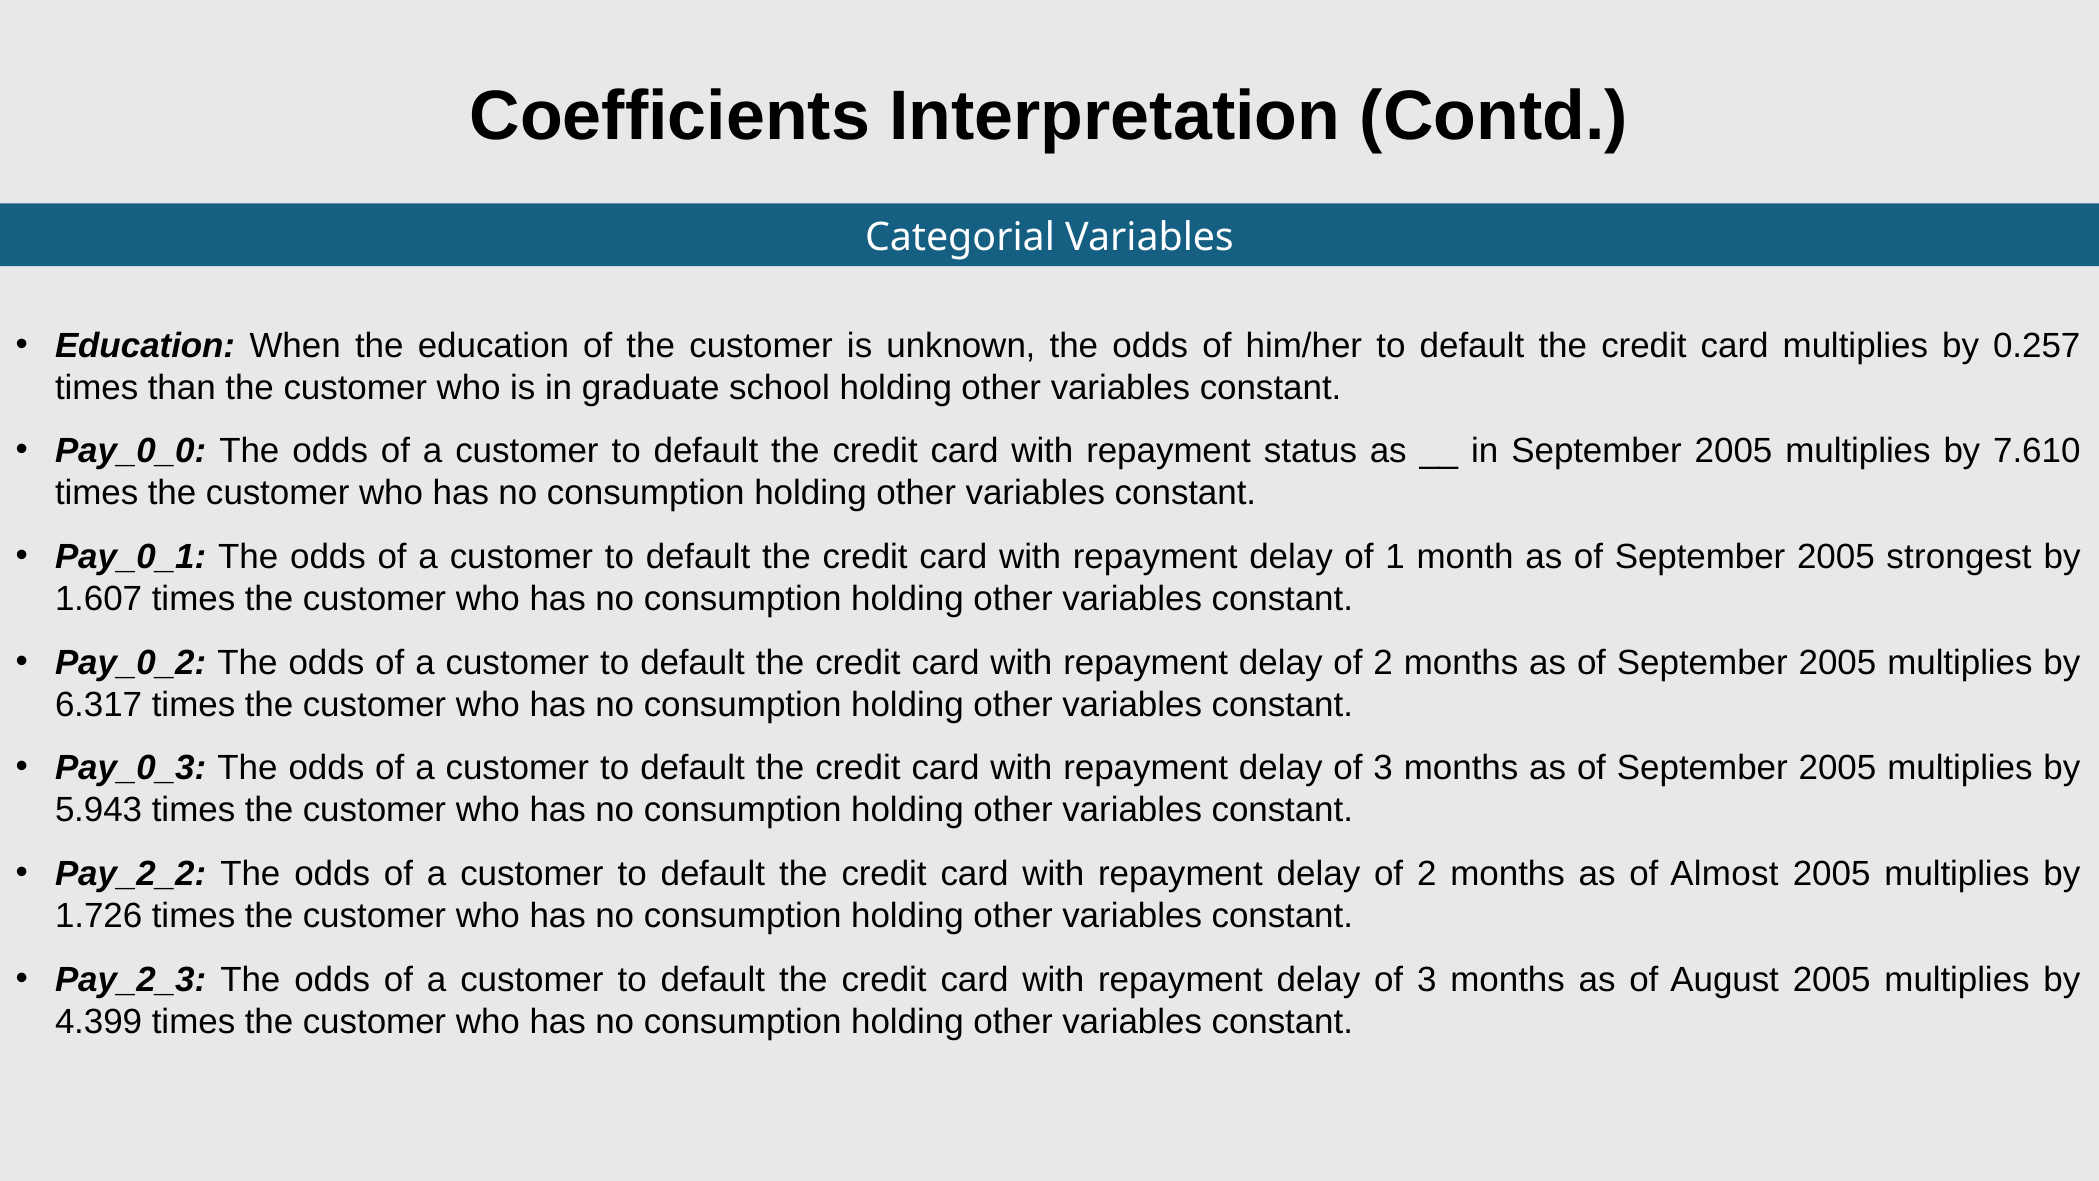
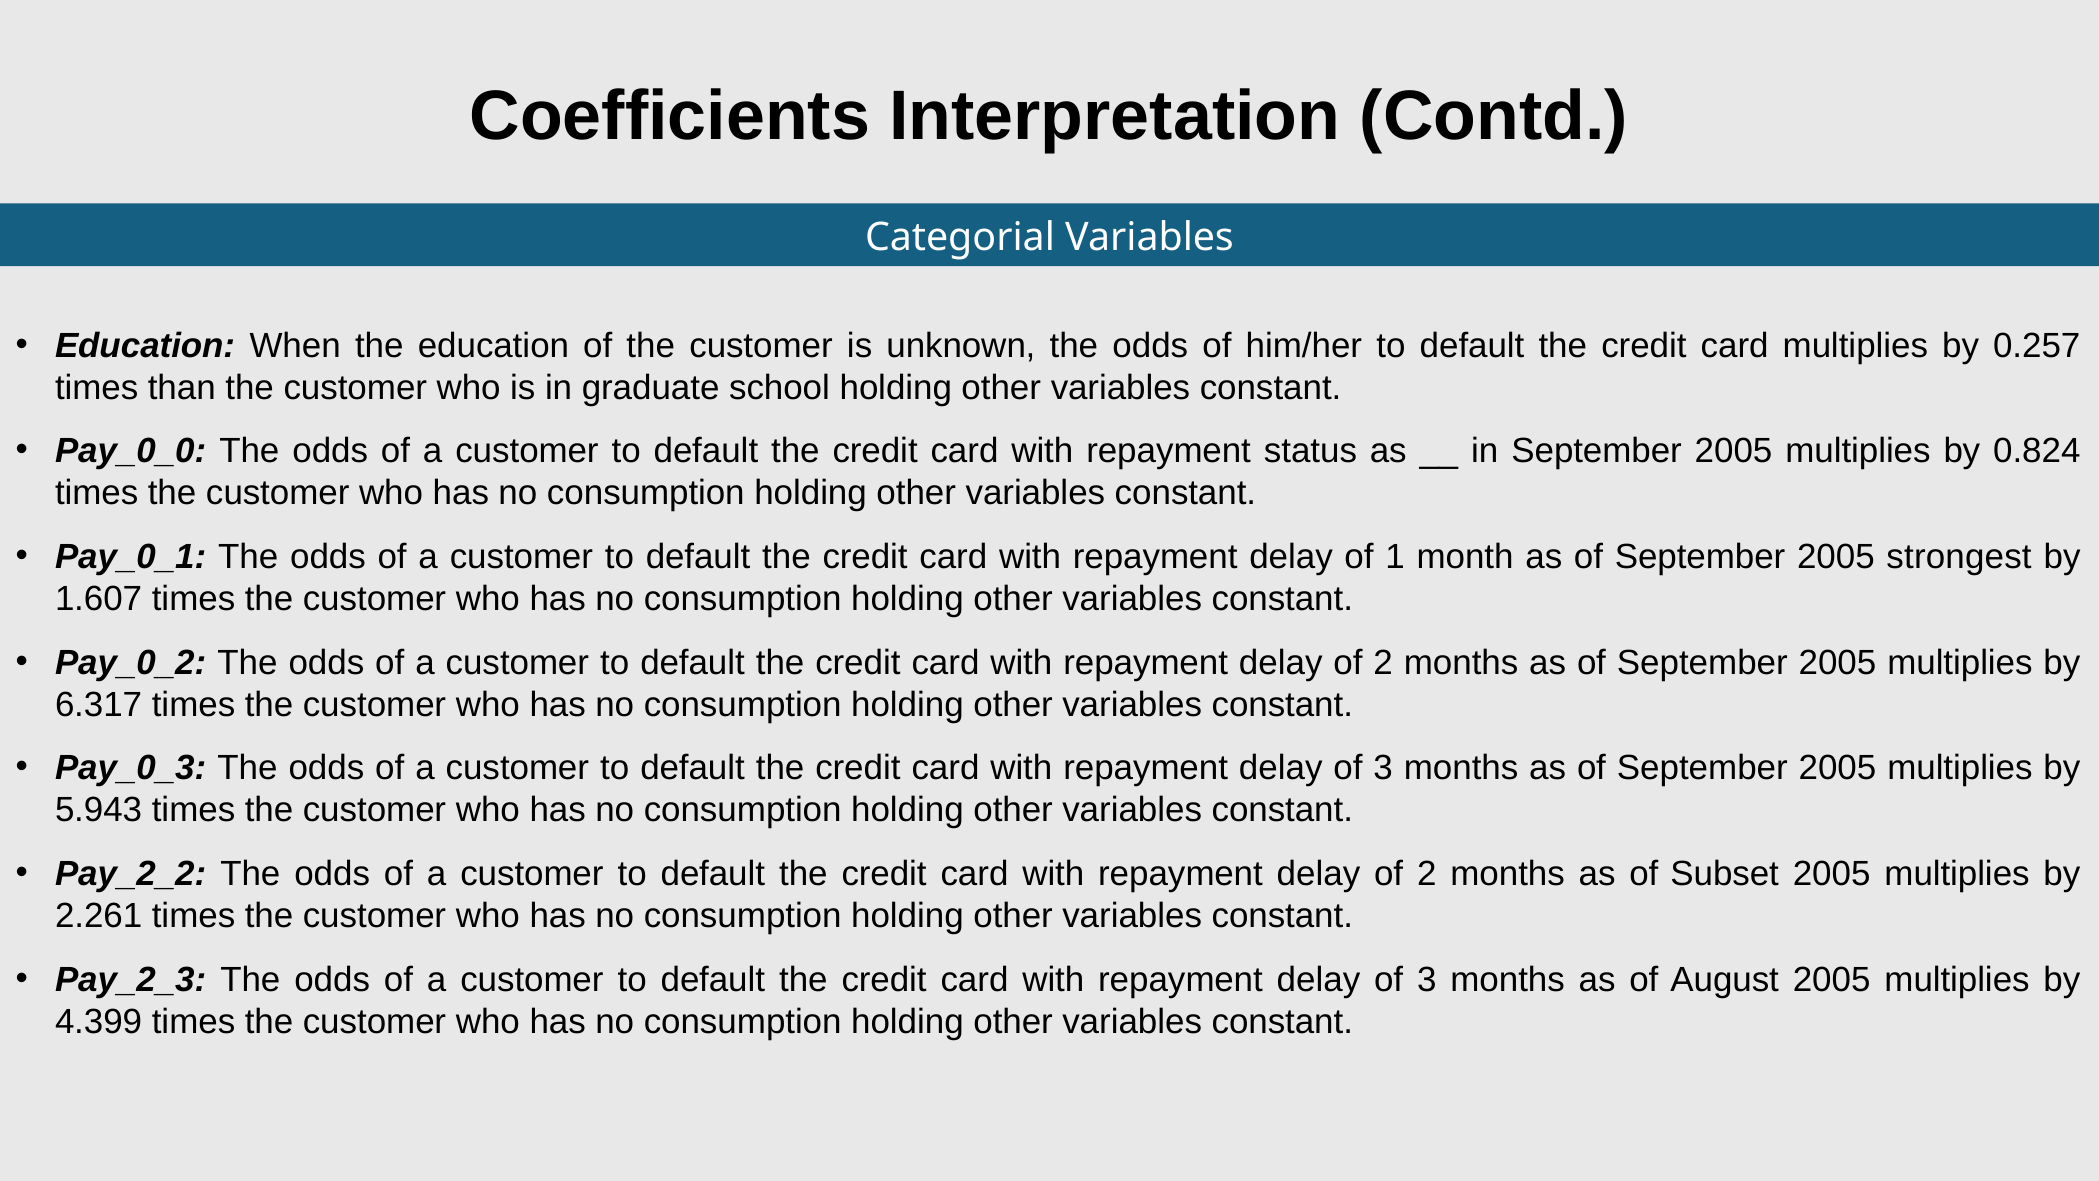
7.610: 7.610 -> 0.824
Almost: Almost -> Subset
1.726: 1.726 -> 2.261
